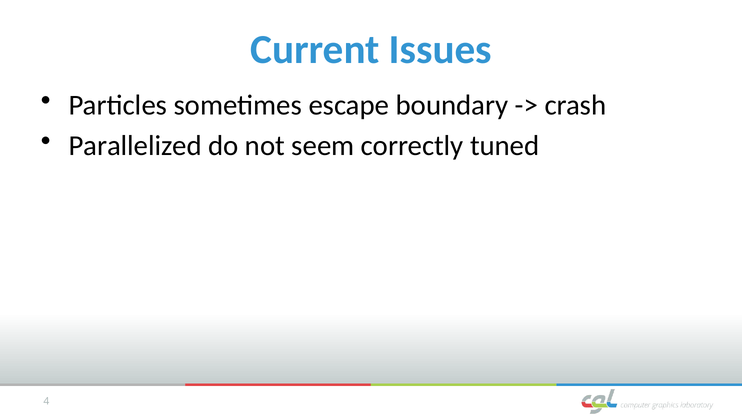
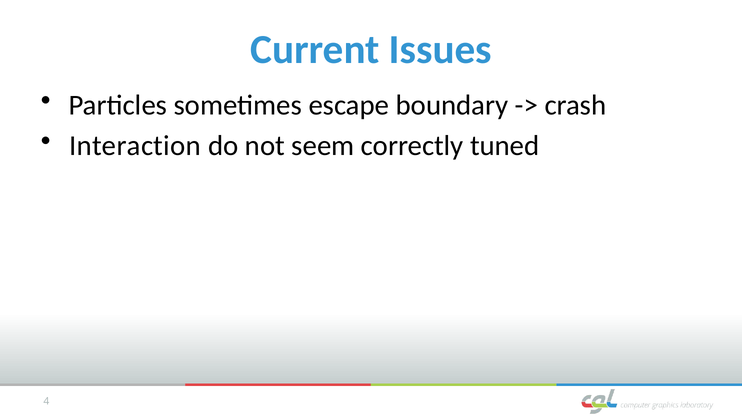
Parallelized: Parallelized -> Interaction
